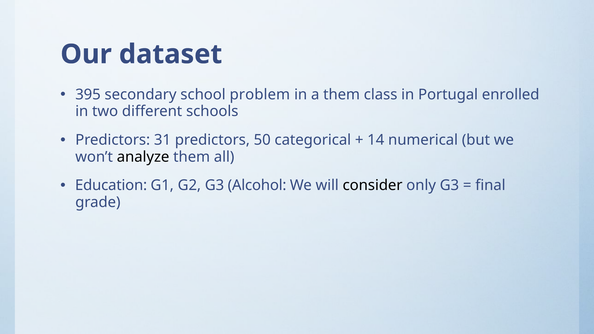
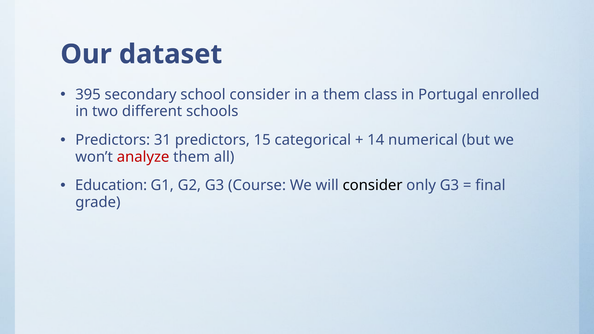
school problem: problem -> consider
50: 50 -> 15
analyze colour: black -> red
Alcohol: Alcohol -> Course
